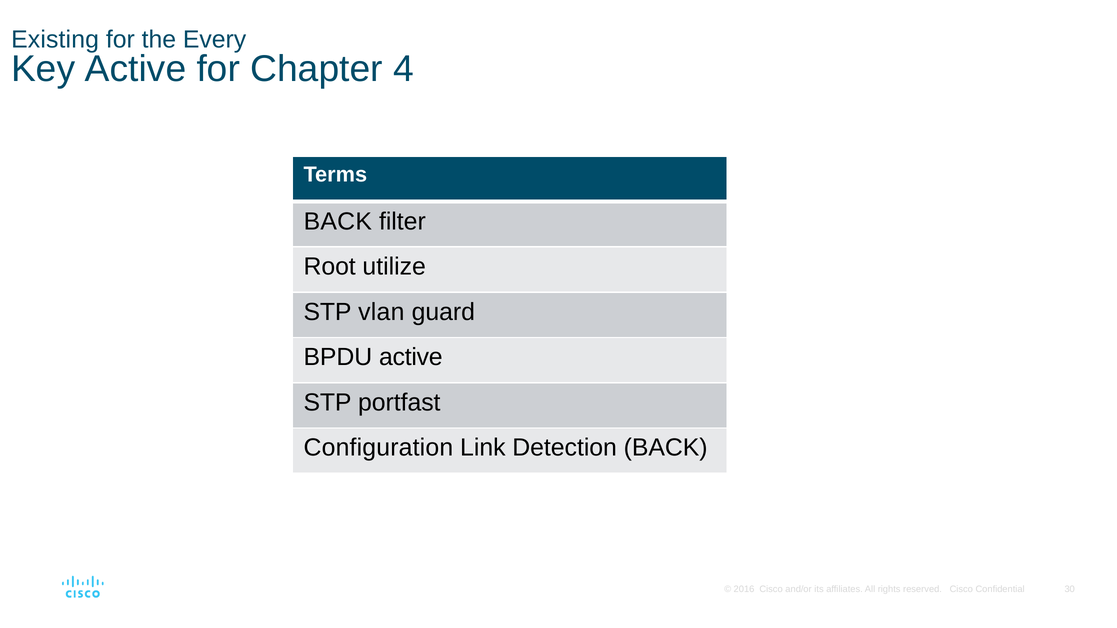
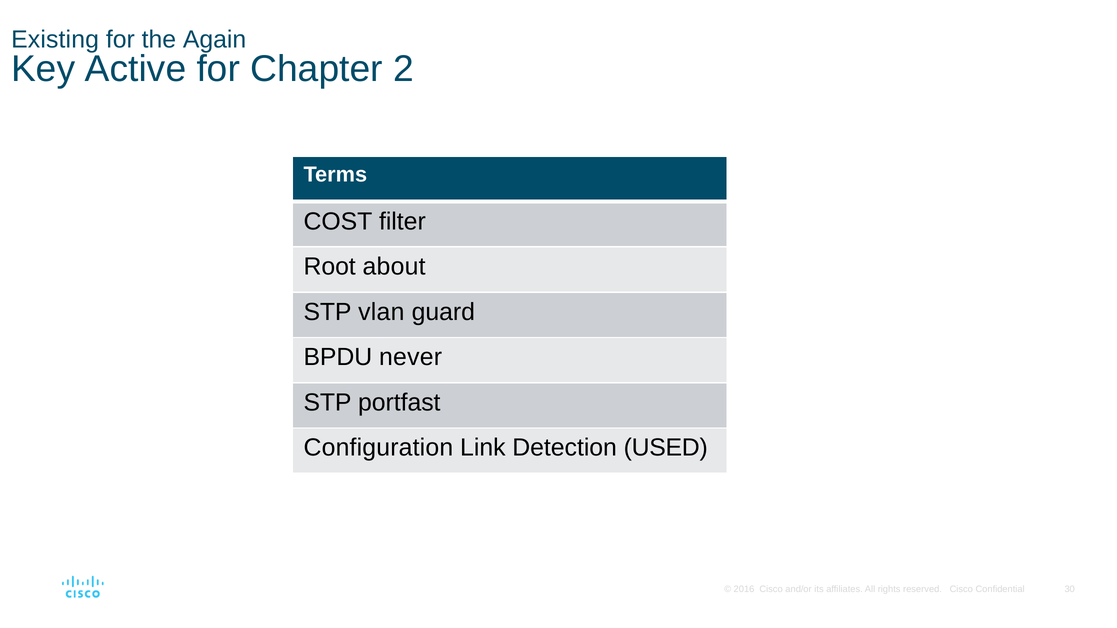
Every: Every -> Again
4: 4 -> 2
BACK at (338, 221): BACK -> COST
utilize: utilize -> about
BPDU active: active -> never
Detection BACK: BACK -> USED
